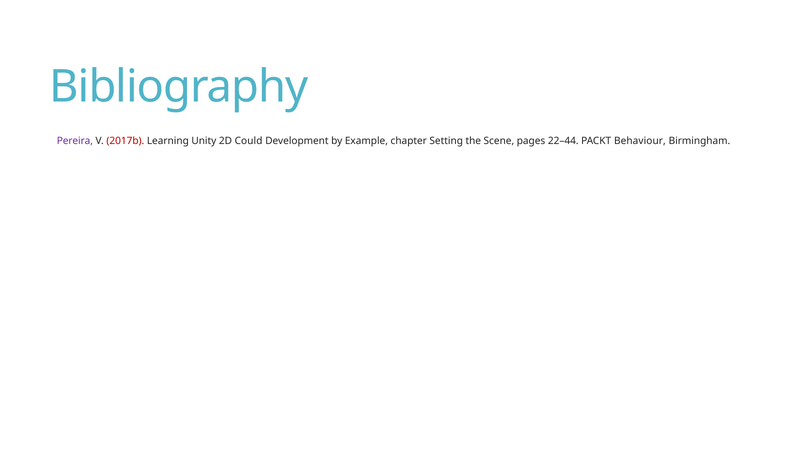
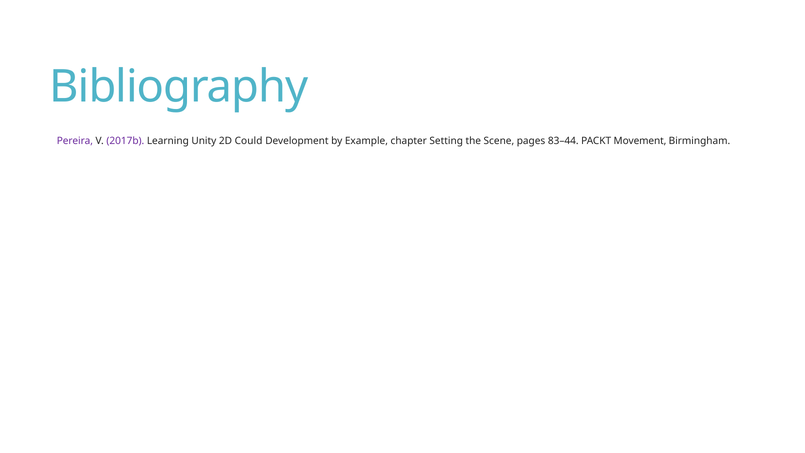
2017b colour: red -> purple
22–44: 22–44 -> 83–44
Behaviour: Behaviour -> Movement
